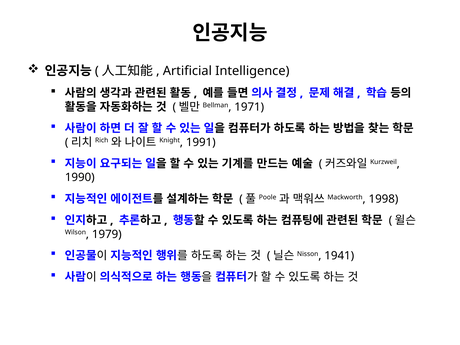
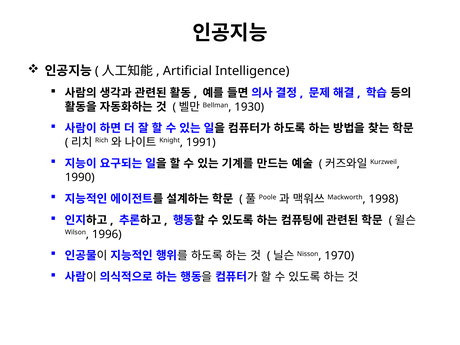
1971: 1971 -> 1930
1979: 1979 -> 1996
1941: 1941 -> 1970
